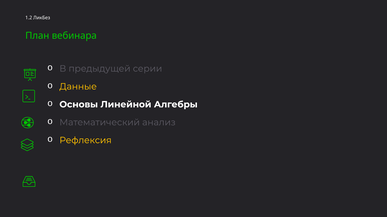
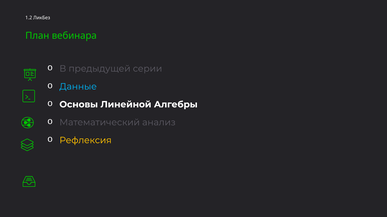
Данные colour: yellow -> light blue
